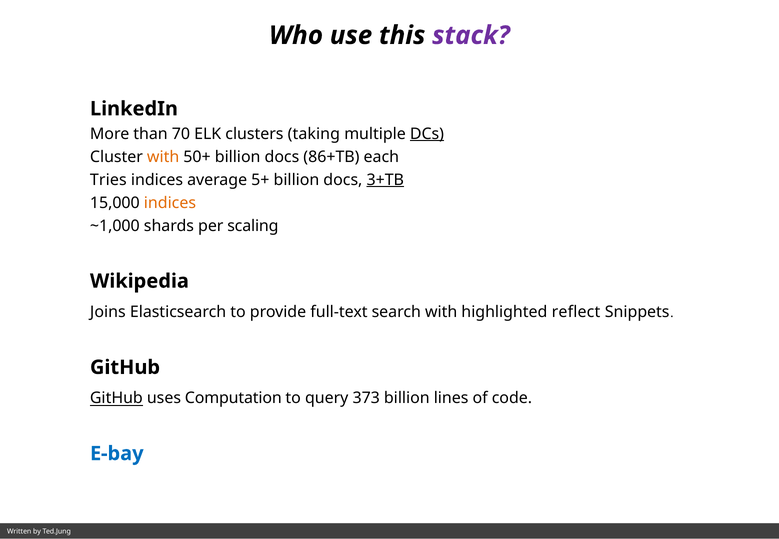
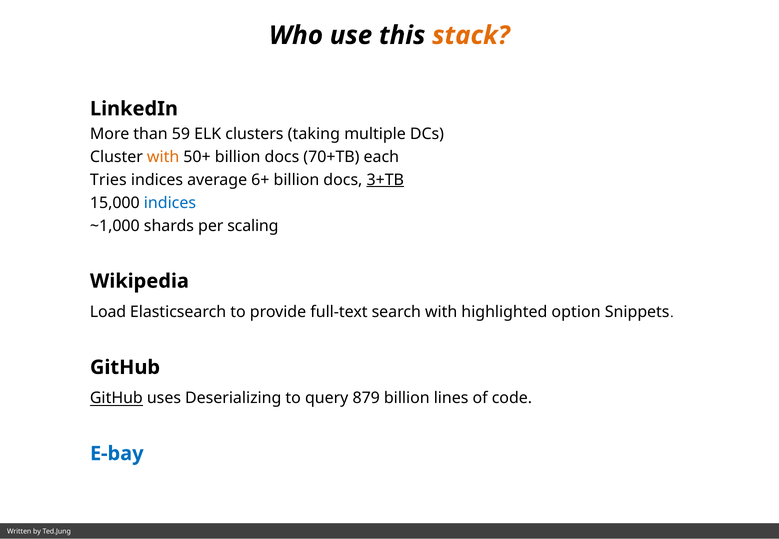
stack colour: purple -> orange
70: 70 -> 59
DCs underline: present -> none
86+TB: 86+TB -> 70+TB
5+: 5+ -> 6+
indices at (170, 203) colour: orange -> blue
Joins: Joins -> Load
reflect: reflect -> option
Computation: Computation -> Deserializing
373: 373 -> 879
